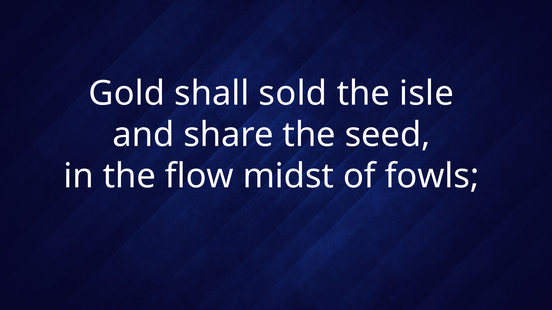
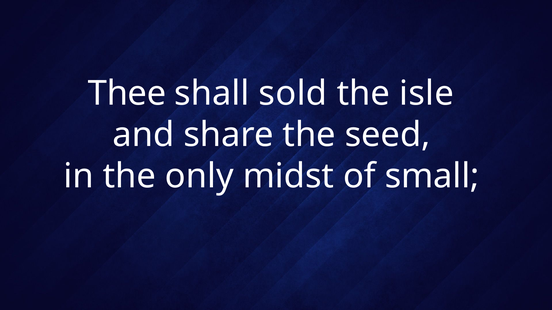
Gold: Gold -> Thee
flow: flow -> only
fowls: fowls -> small
